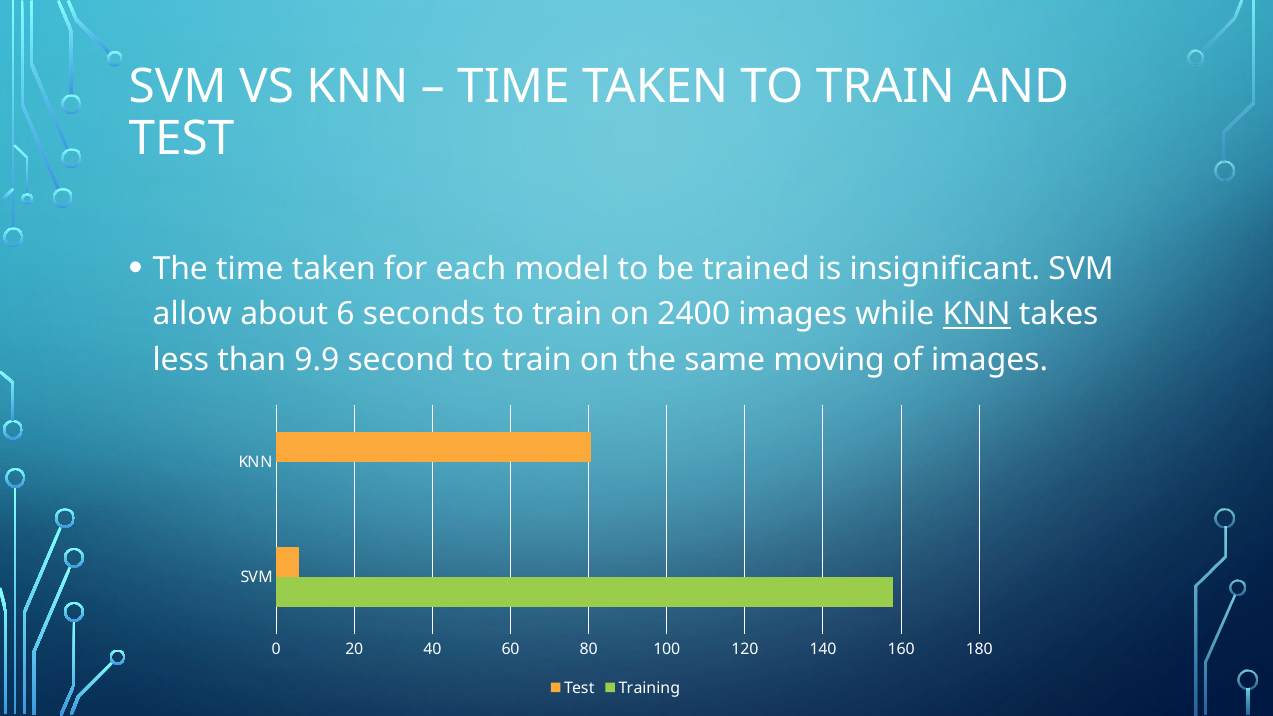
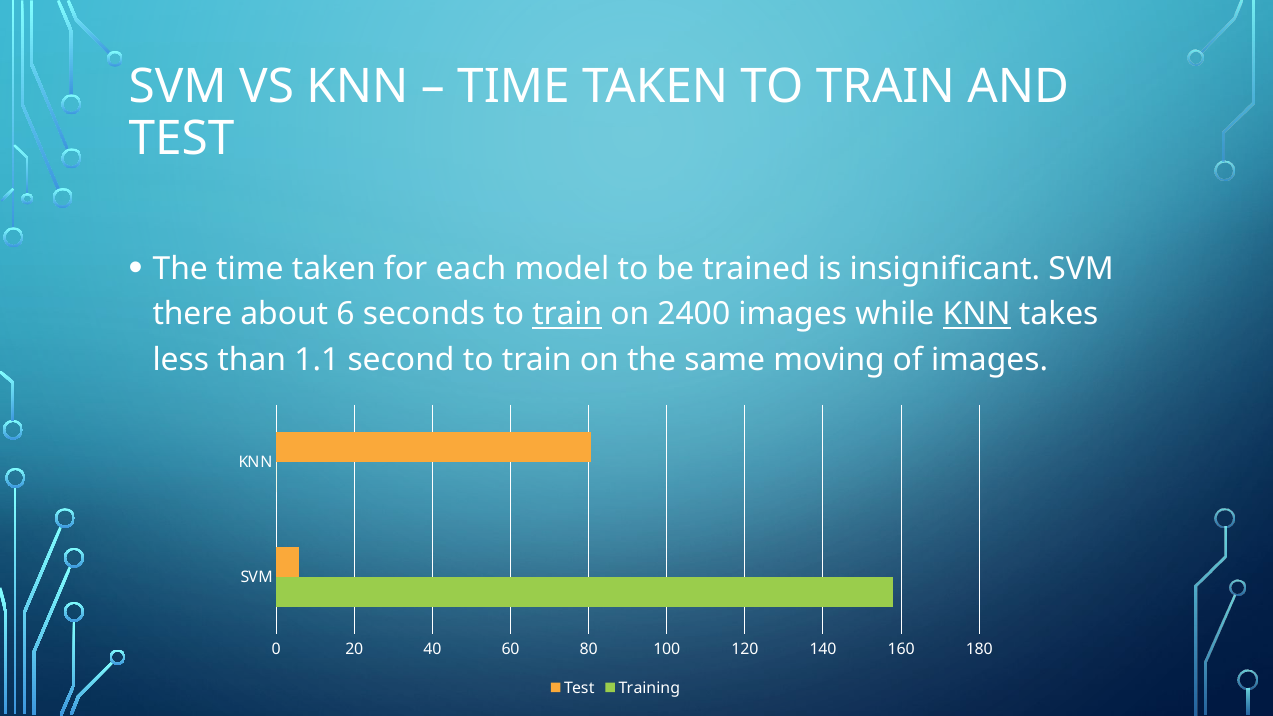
allow: allow -> there
train at (567, 314) underline: none -> present
9.9: 9.9 -> 1.1
